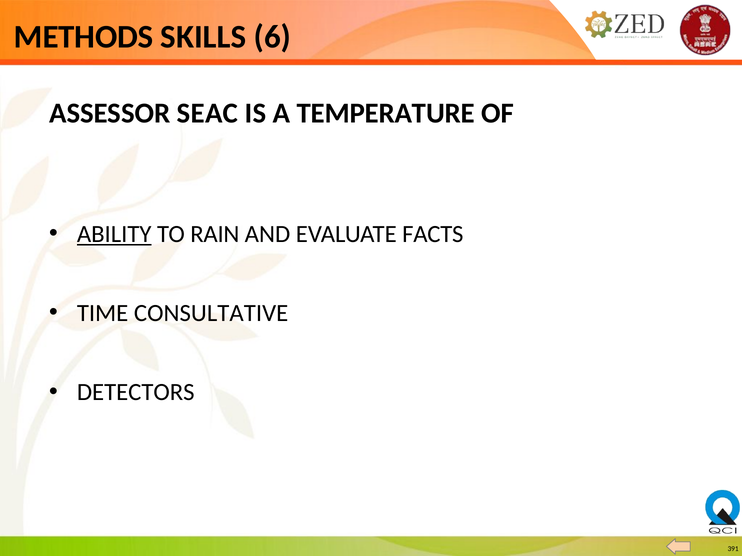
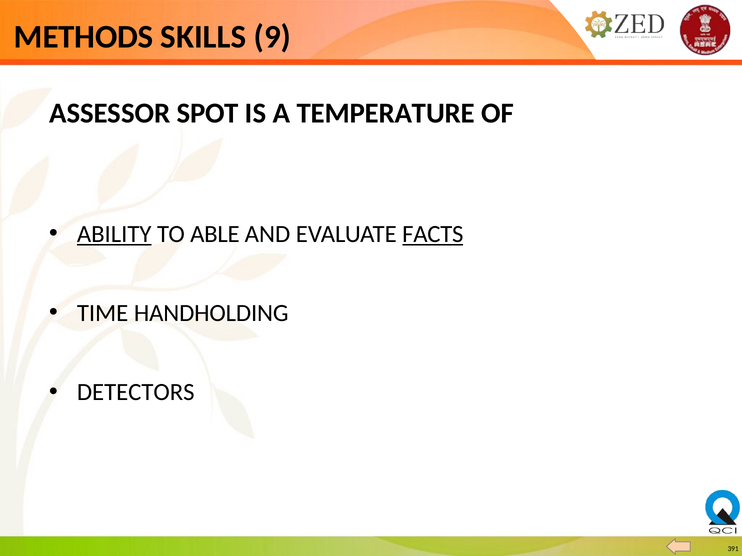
6: 6 -> 9
SEAC: SEAC -> SPOT
RAIN: RAIN -> ABLE
FACTS underline: none -> present
CONSULTATIVE: CONSULTATIVE -> HANDHOLDING
